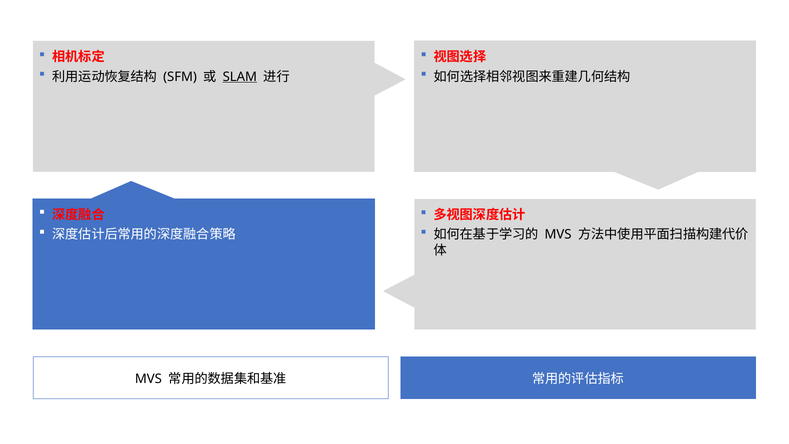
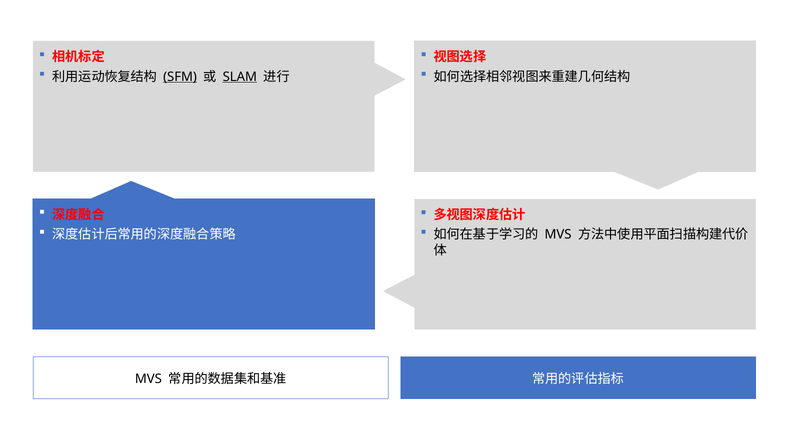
SFM underline: none -> present
